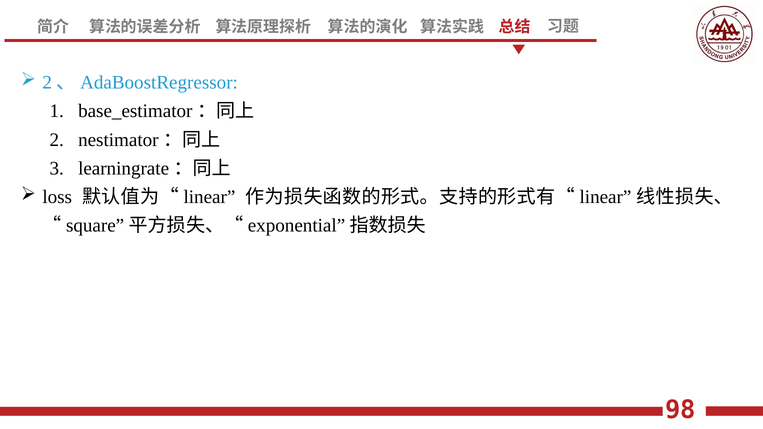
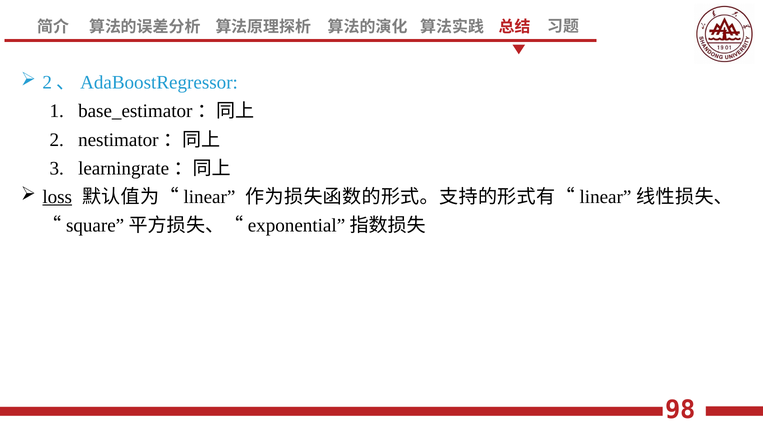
loss underline: none -> present
